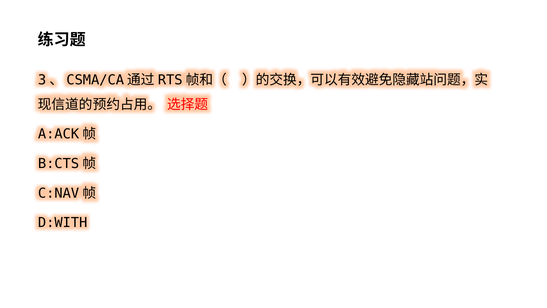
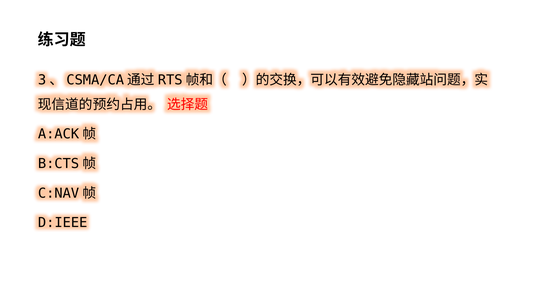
D:WITH: D:WITH -> D:IEEE
